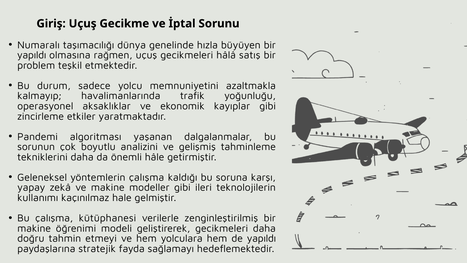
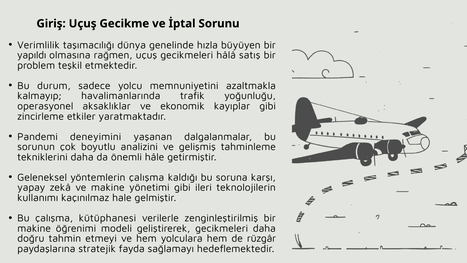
Numaralı: Numaralı -> Verimlilik
algoritması: algoritması -> deneyimini
modeller: modeller -> yönetimi
de yapıldı: yapıldı -> rüzgâr
